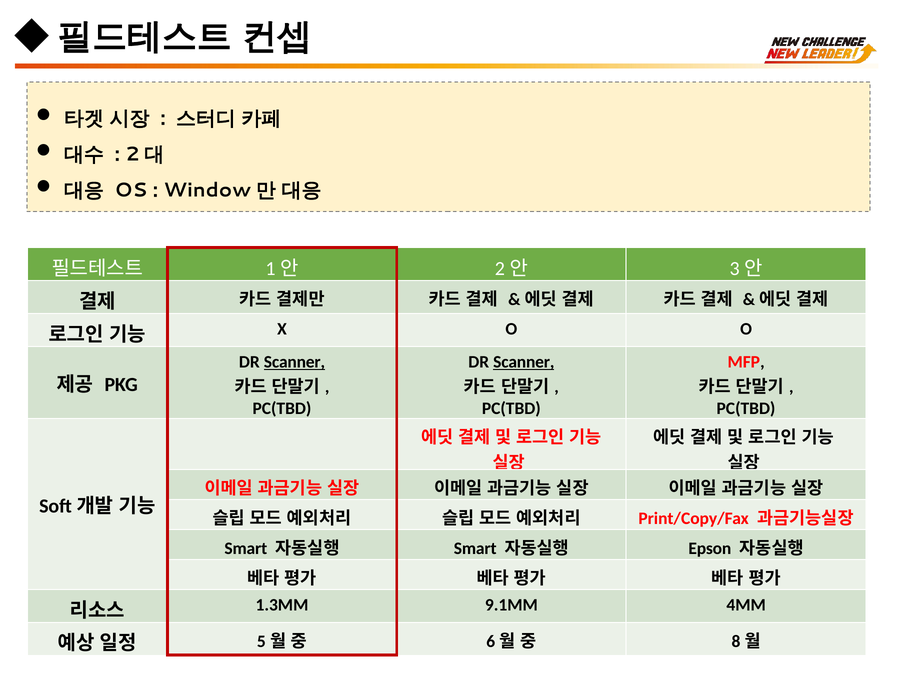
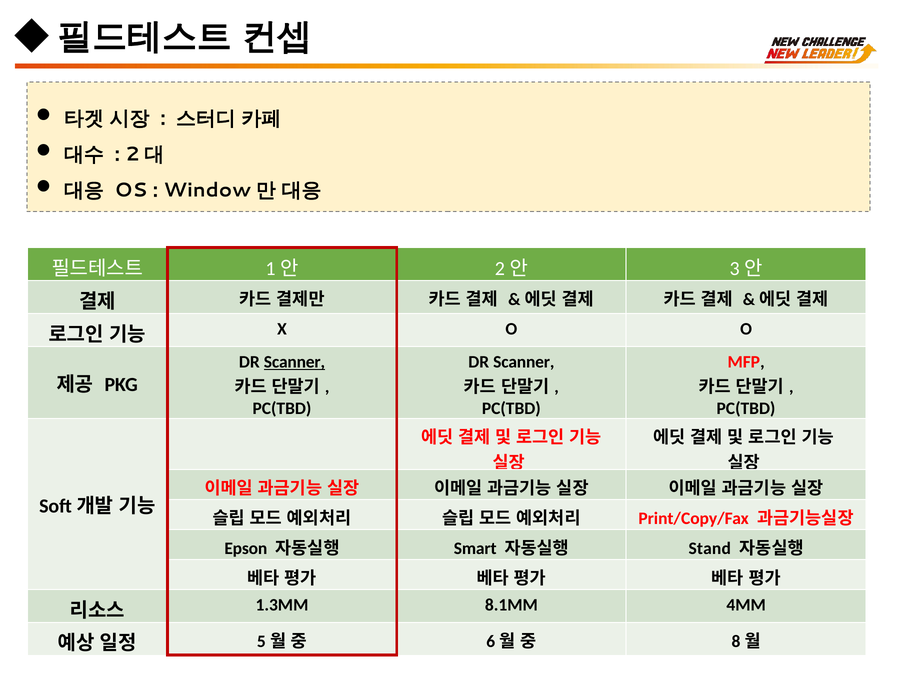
Scanner at (524, 362) underline: present -> none
Smart at (246, 548): Smart -> Epson
Epson: Epson -> Stand
9.1MM: 9.1MM -> 8.1MM
